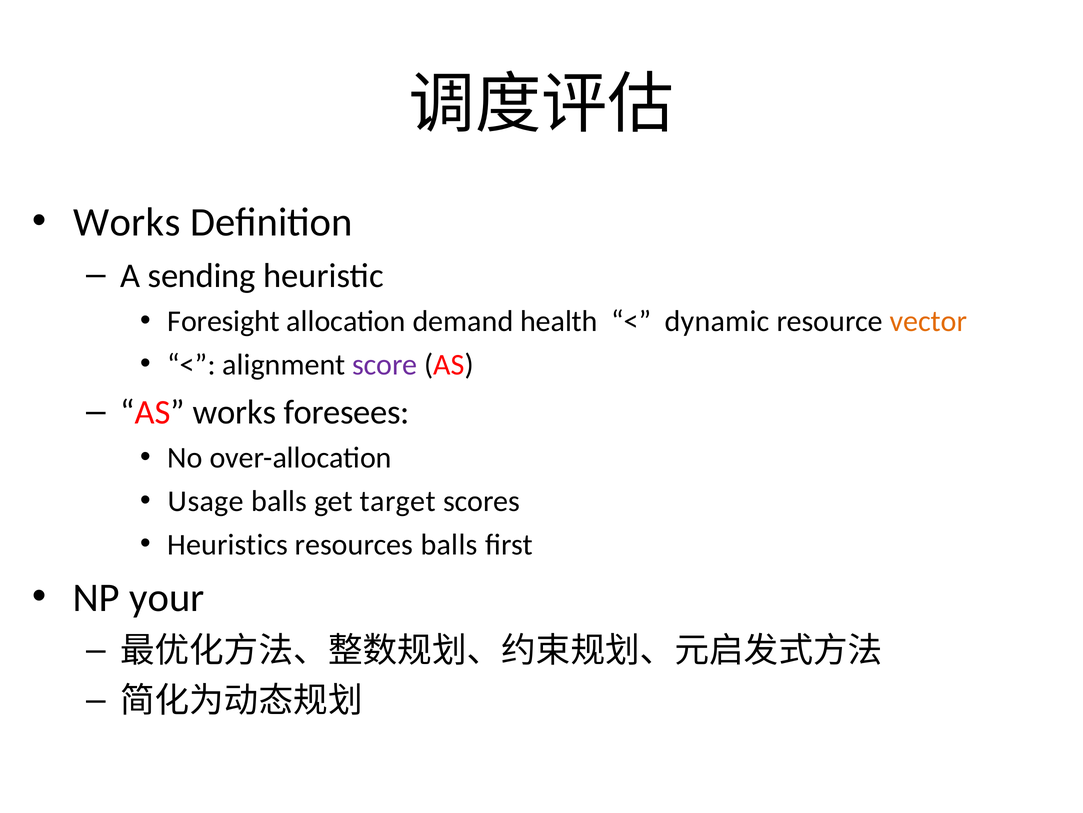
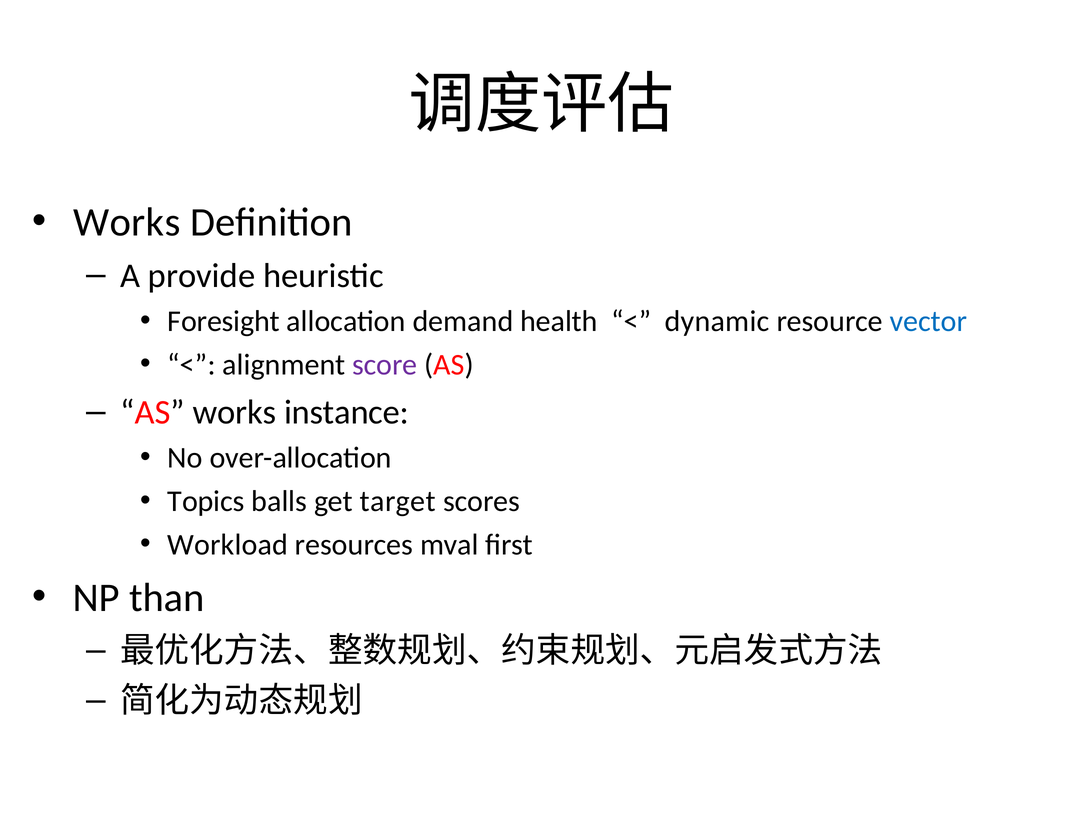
sending: sending -> provide
vector colour: orange -> blue
foresees: foresees -> instance
Usage: Usage -> Topics
Heuristics: Heuristics -> Workload
resources balls: balls -> mval
your: your -> than
